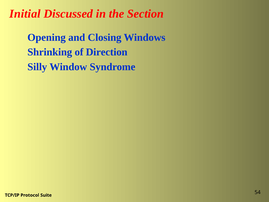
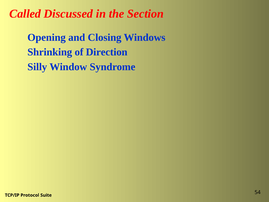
Initial: Initial -> Called
